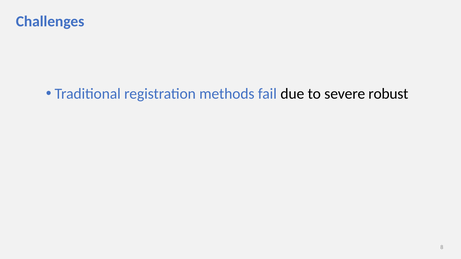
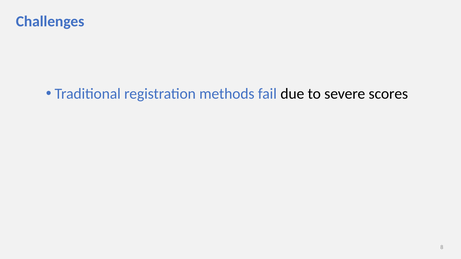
robust: robust -> scores
